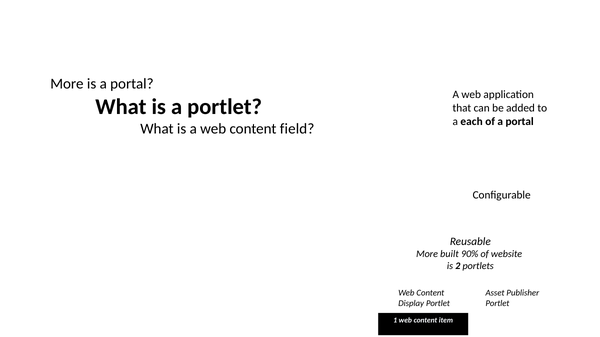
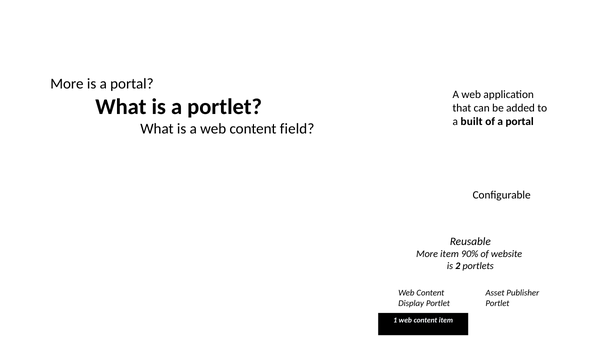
each: each -> built
More built: built -> item
